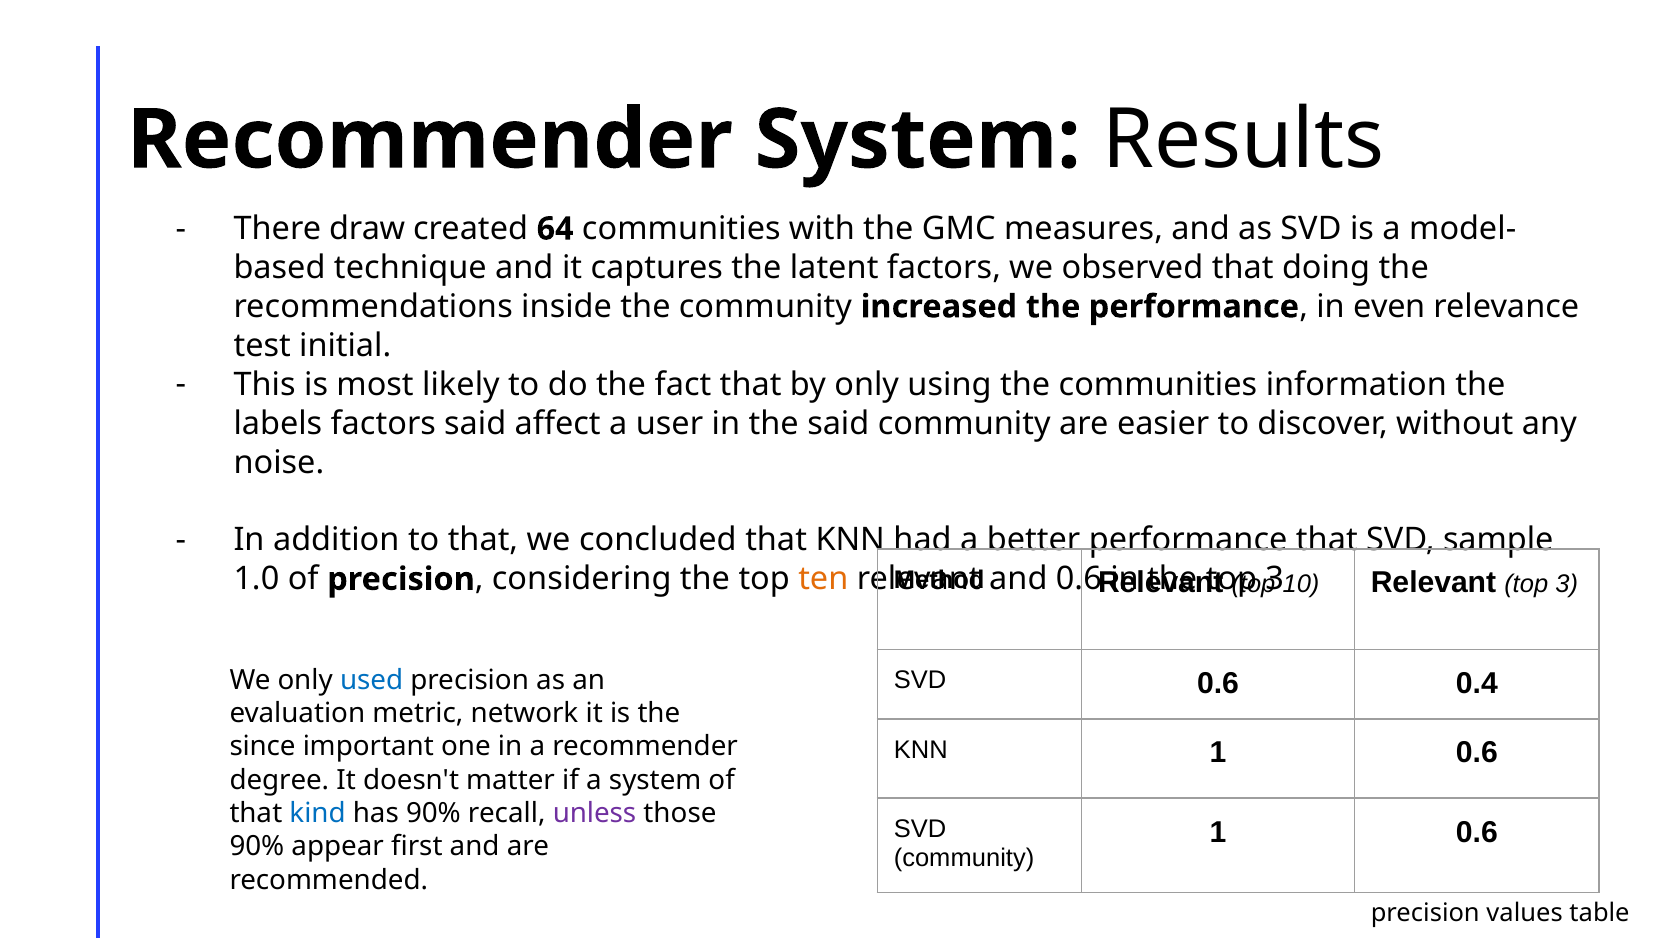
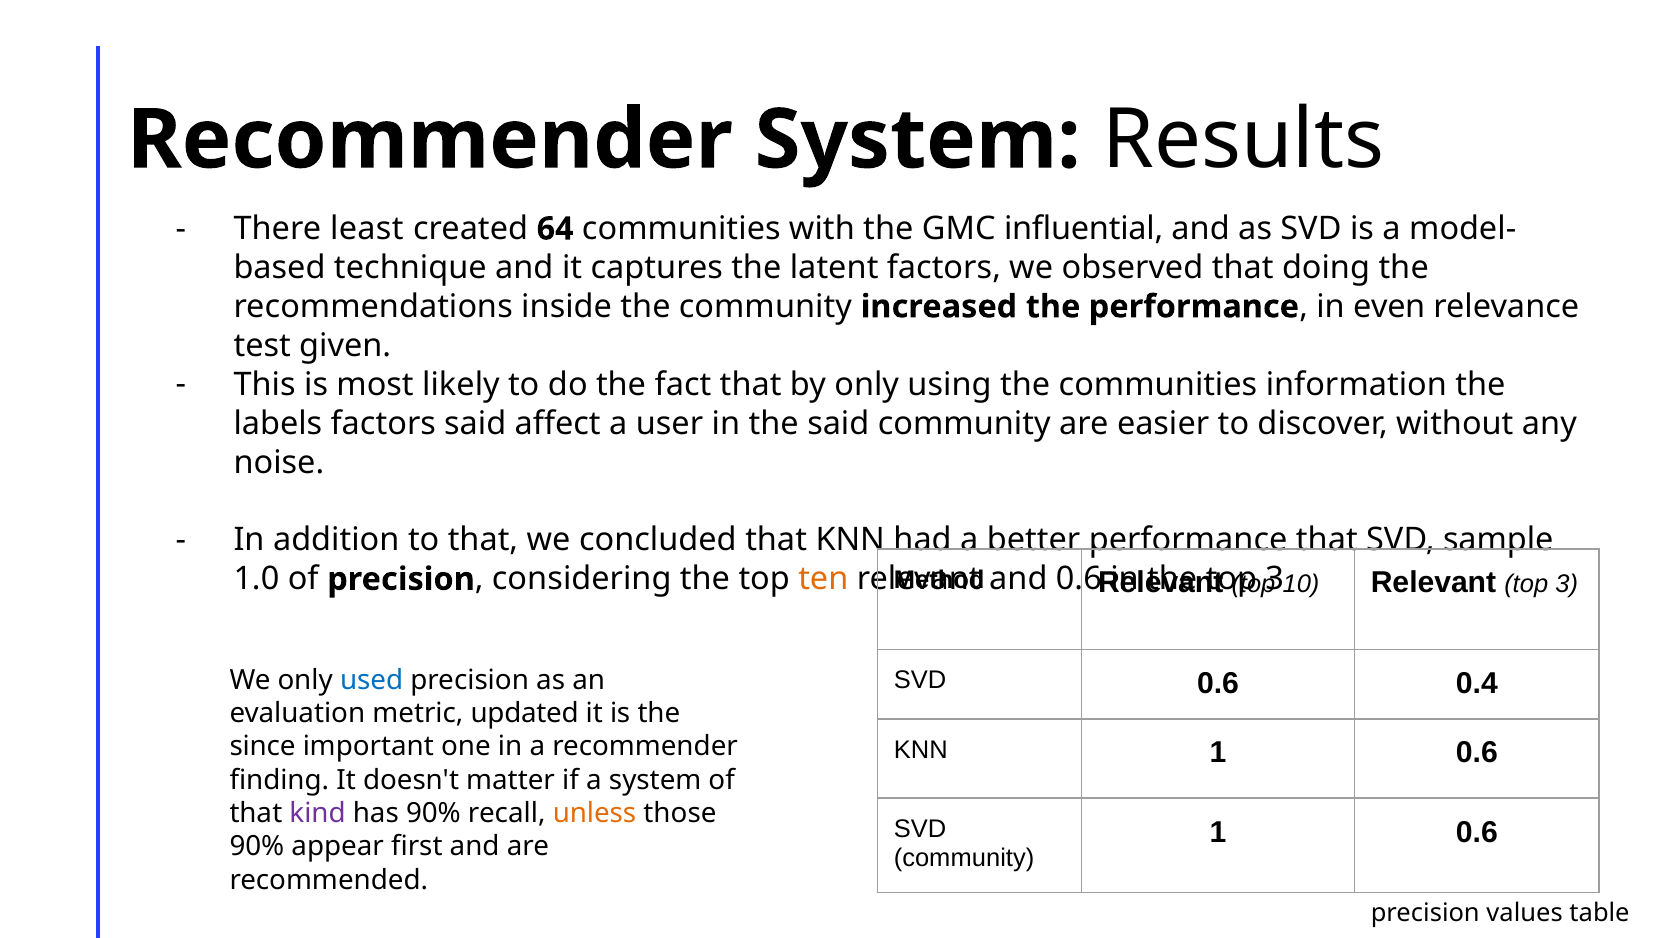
draw: draw -> least
measures: measures -> influential
initial: initial -> given
network: network -> updated
degree: degree -> finding
kind colour: blue -> purple
unless colour: purple -> orange
